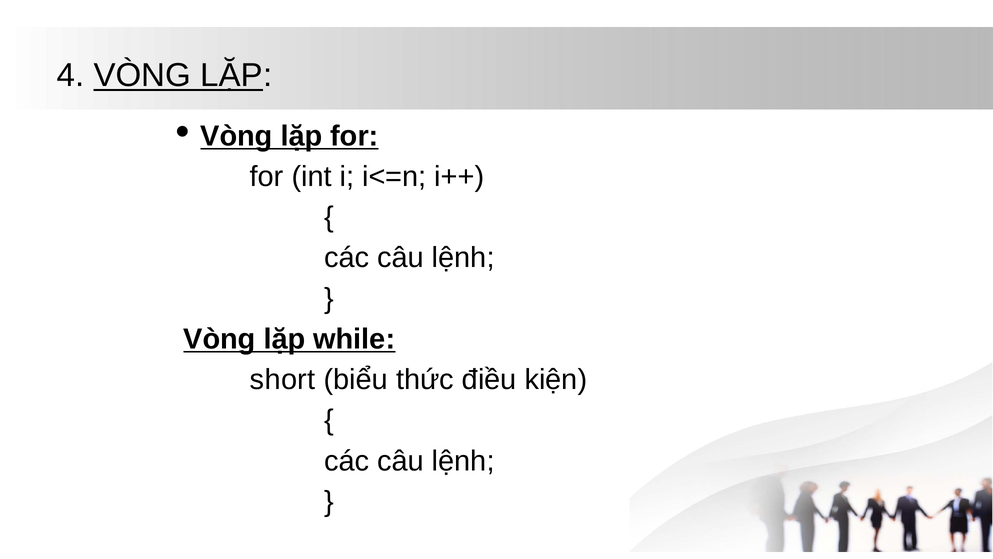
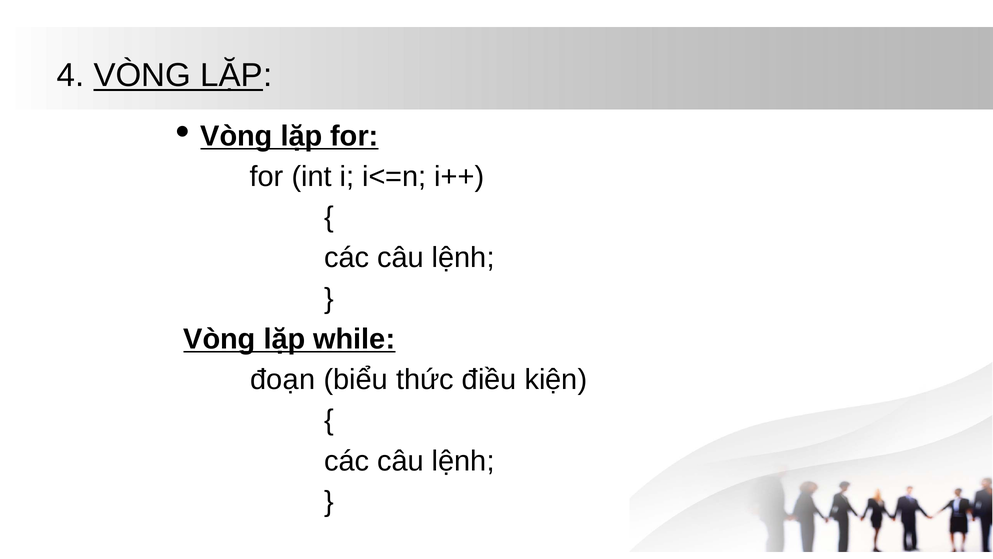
short: short -> đoạn
